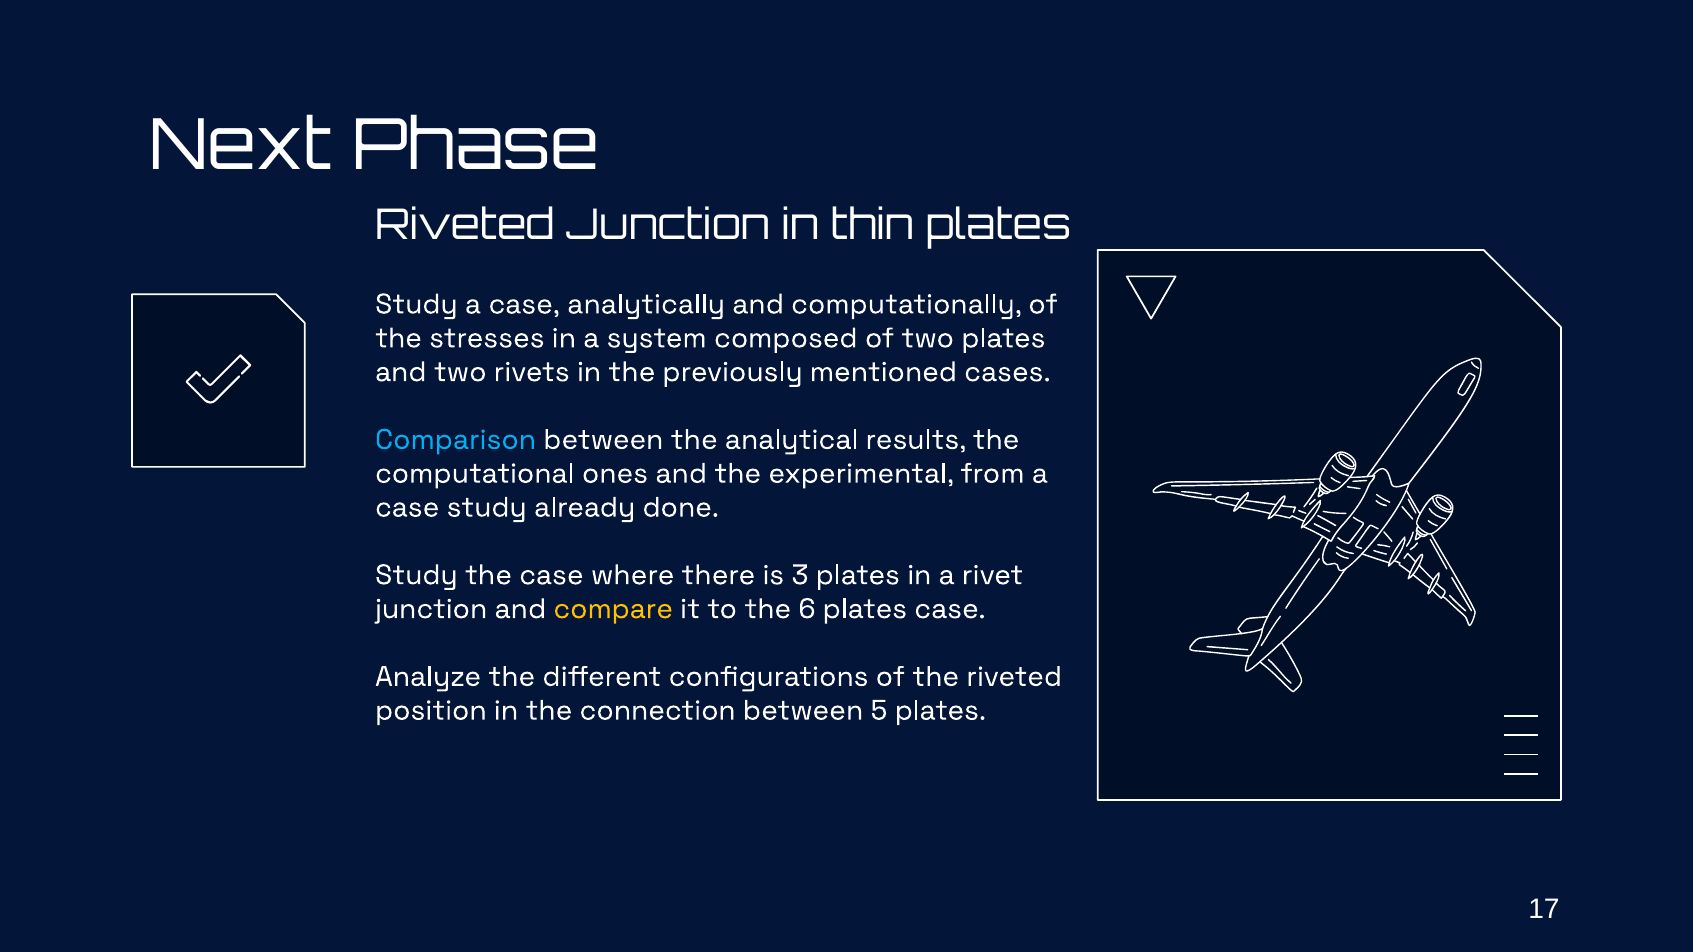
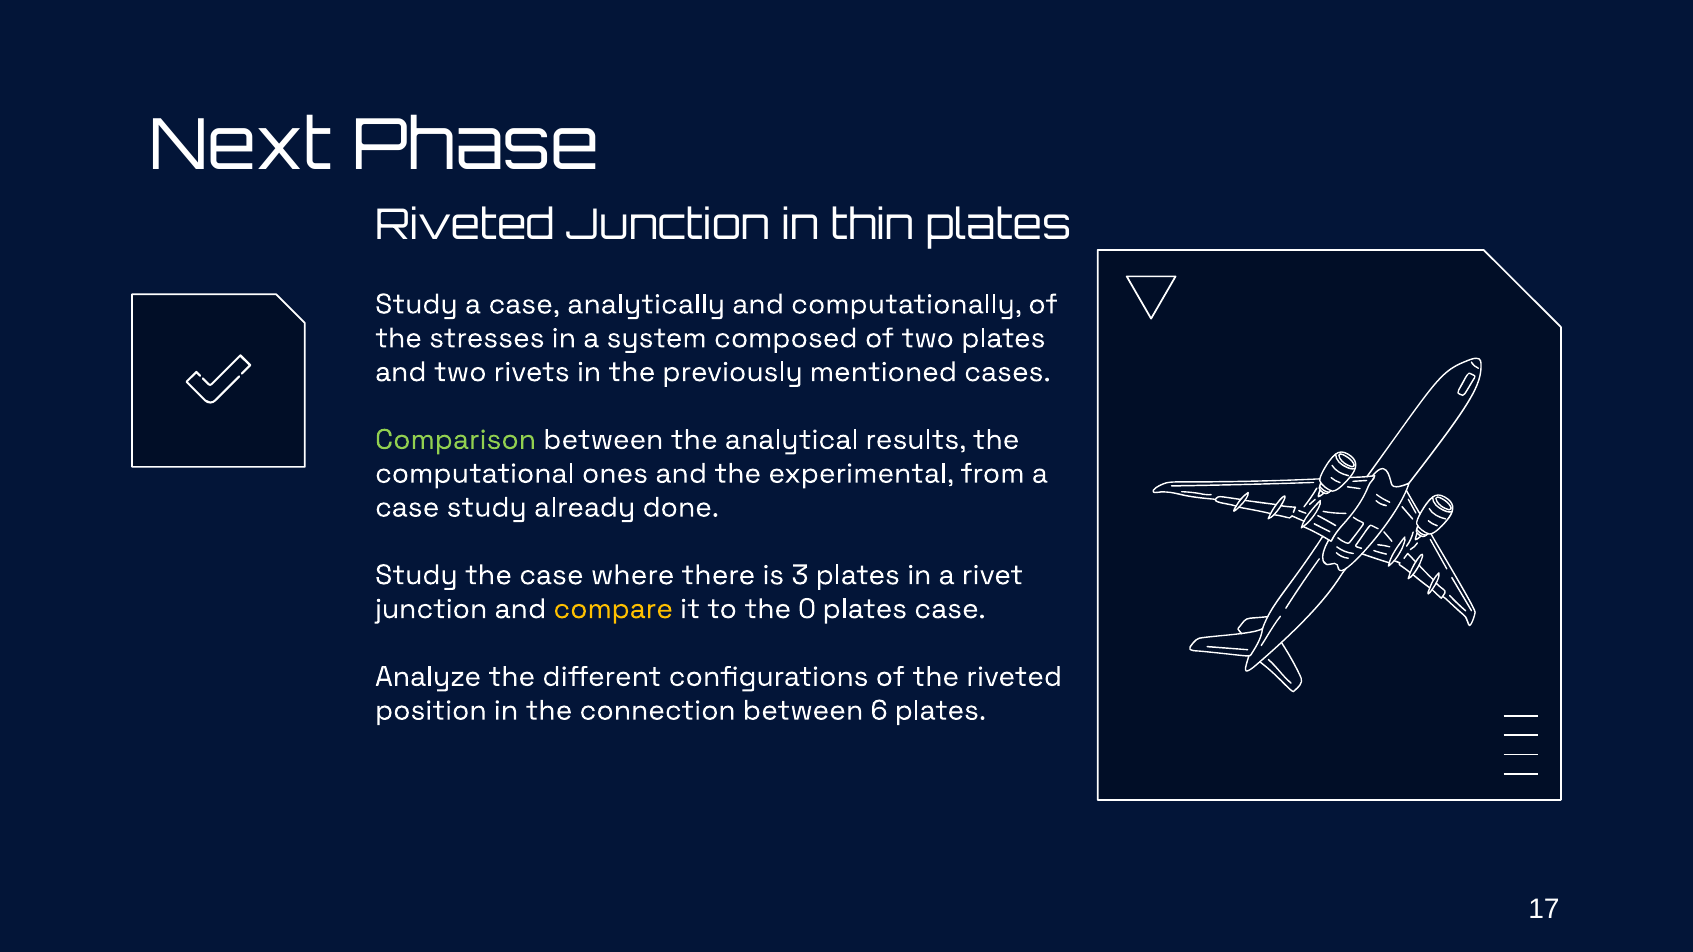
Comparison colour: light blue -> light green
6: 6 -> 0
5: 5 -> 6
